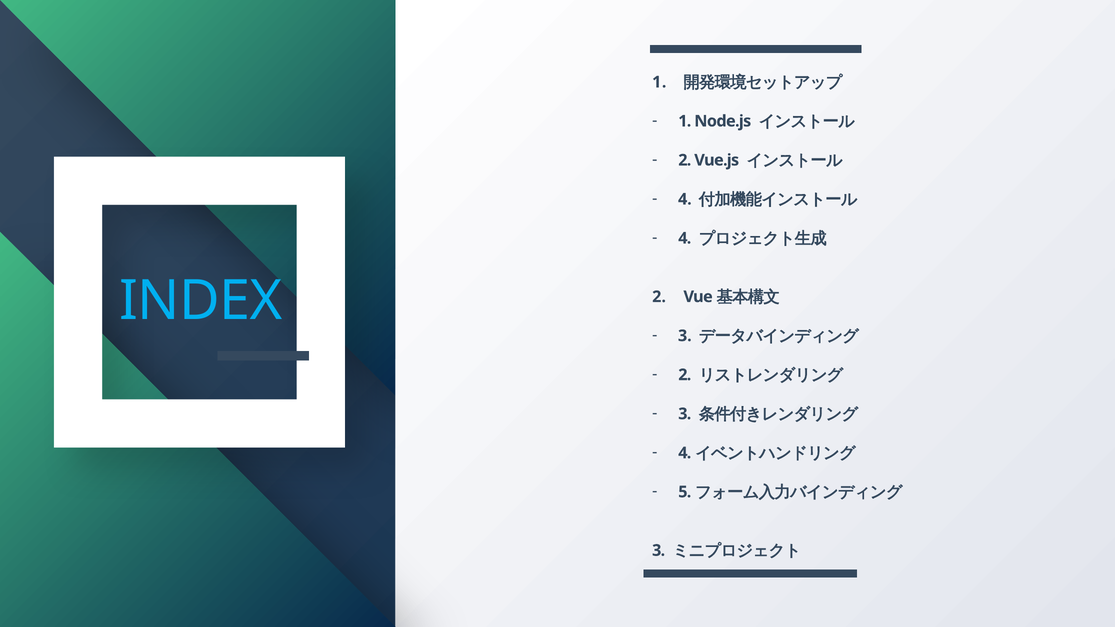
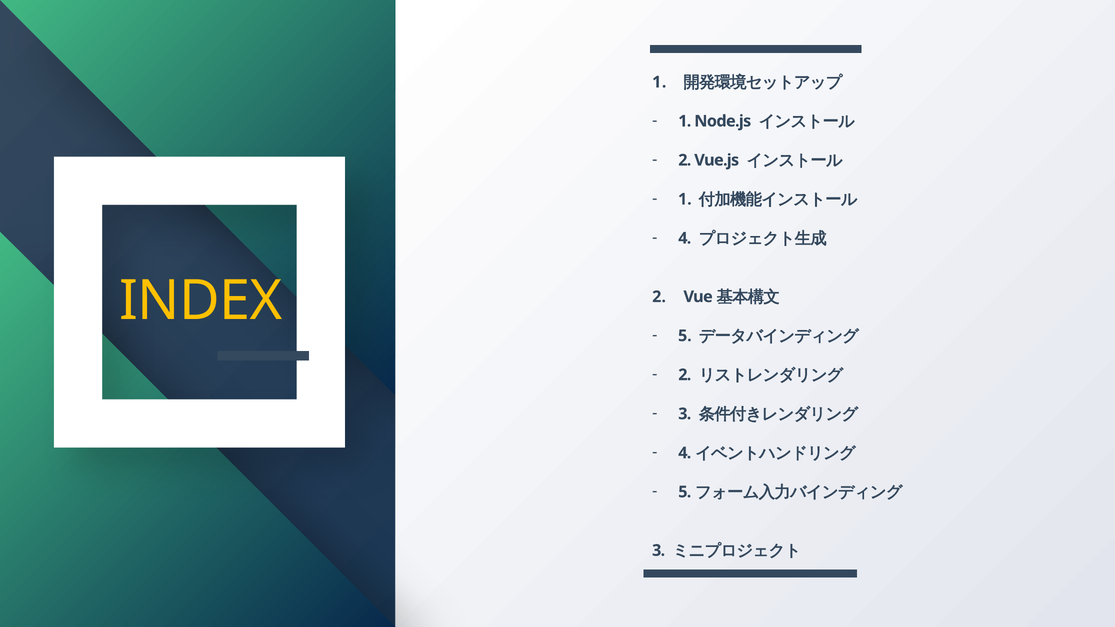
4 at (685, 199): 4 -> 1
INDEX colour: light blue -> yellow
3 at (685, 336): 3 -> 5
